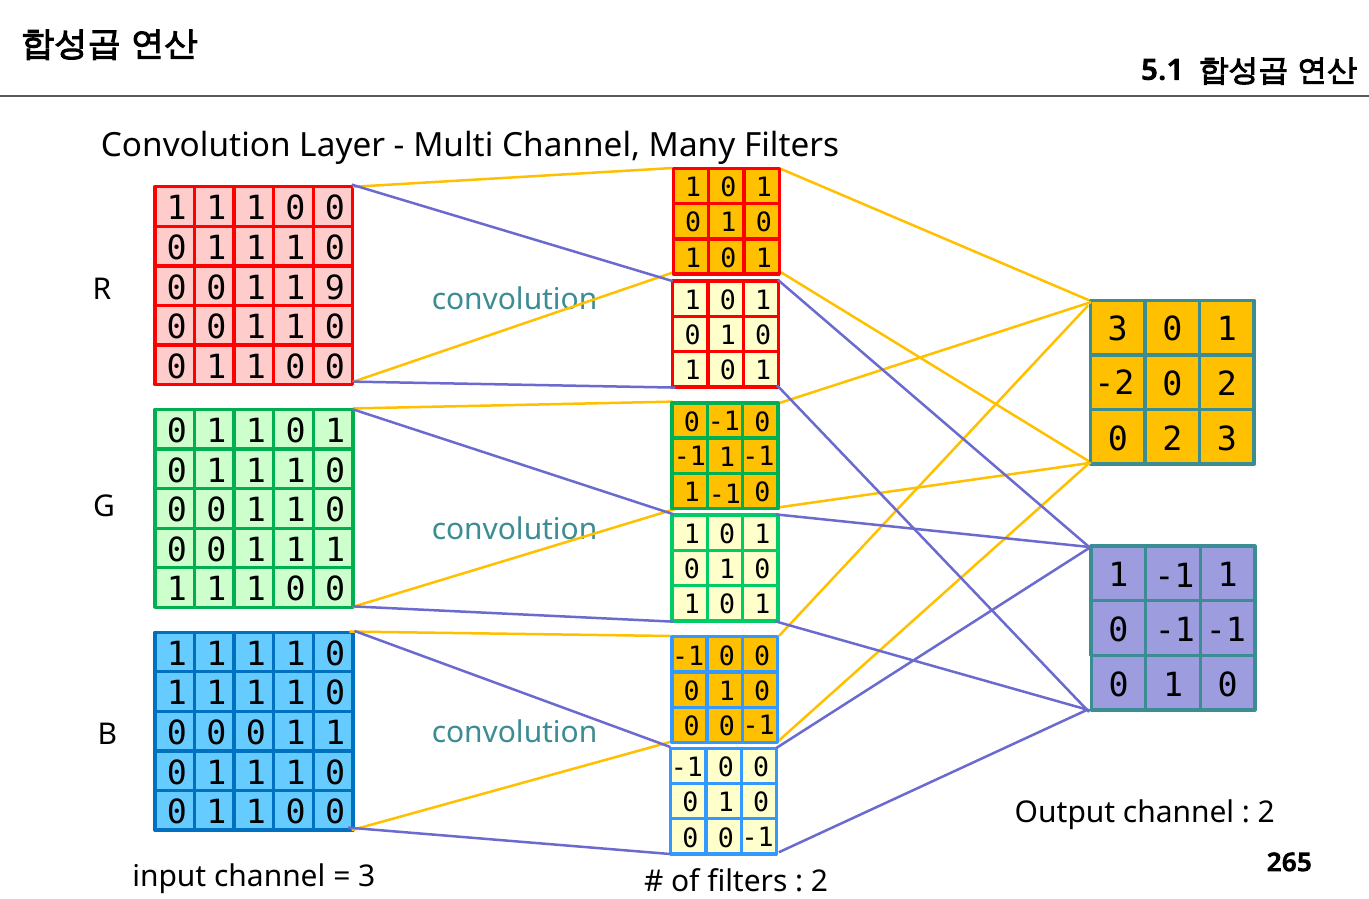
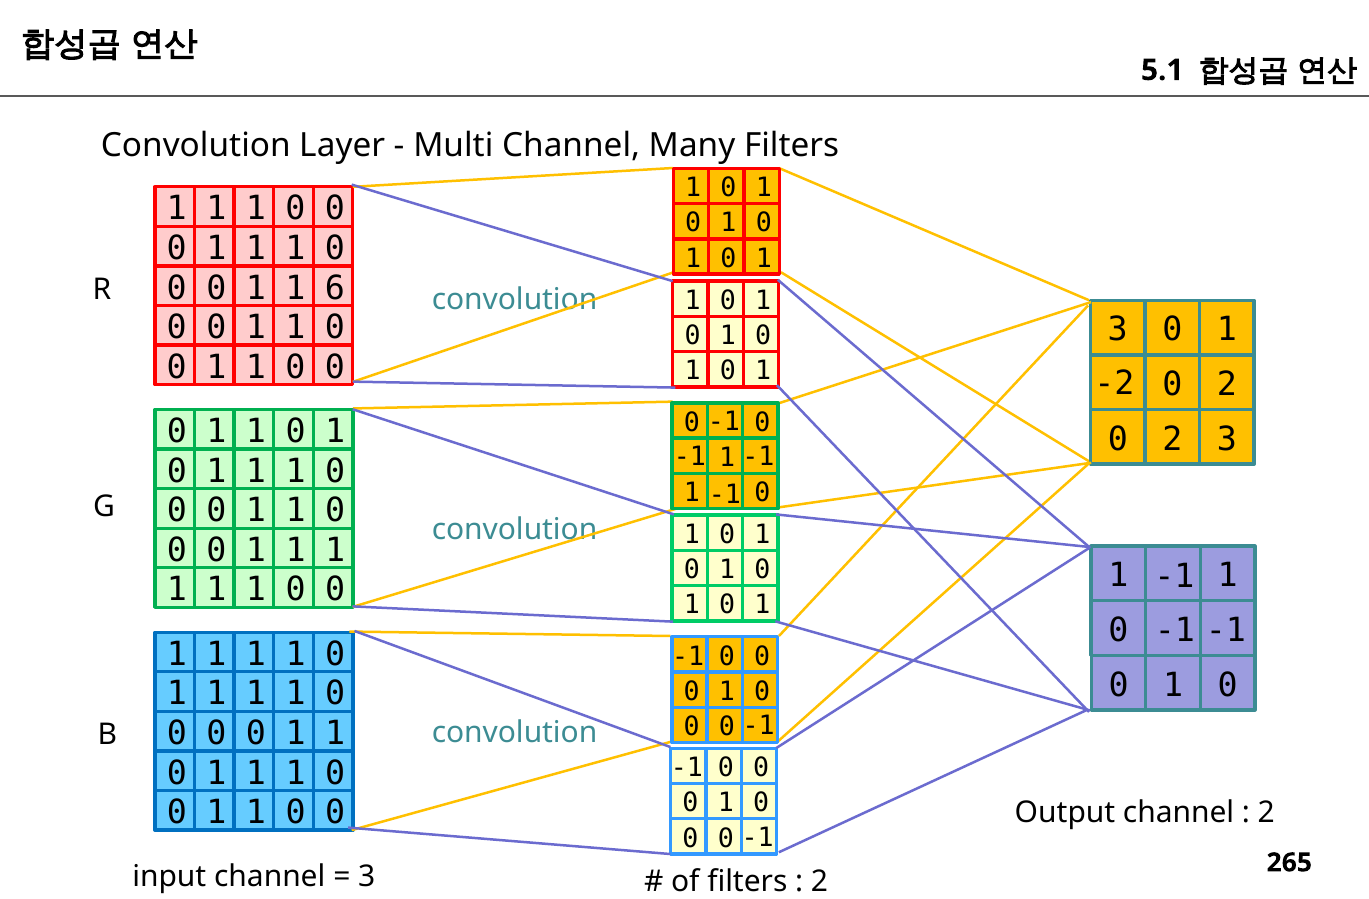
9: 9 -> 6
